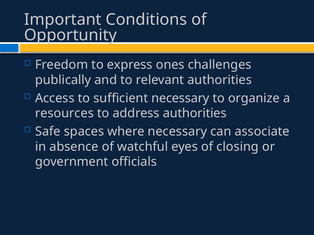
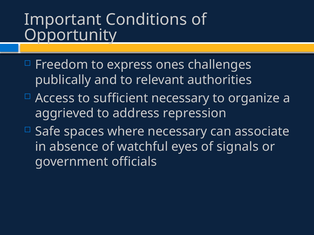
resources: resources -> aggrieved
address authorities: authorities -> repression
closing: closing -> signals
